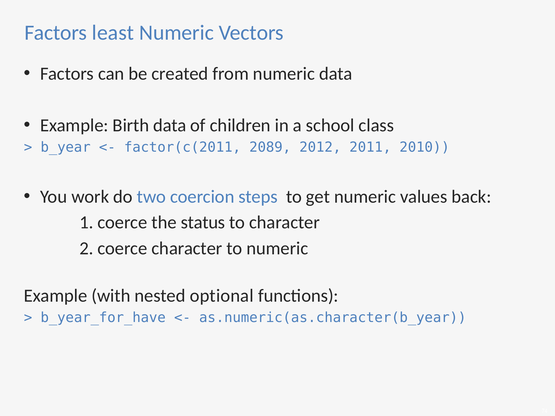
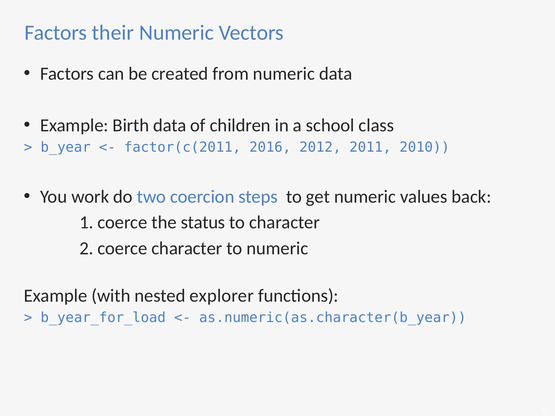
least: least -> their
2089: 2089 -> 2016
optional: optional -> explorer
b_year_for_have: b_year_for_have -> b_year_for_load
